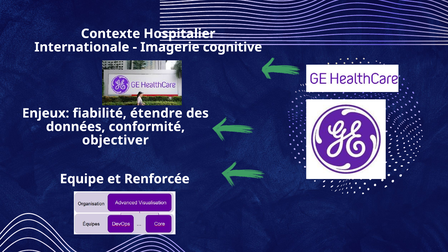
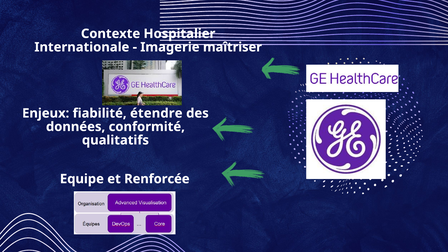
cognitive: cognitive -> maîtriser
objectiver: objectiver -> qualitatifs
